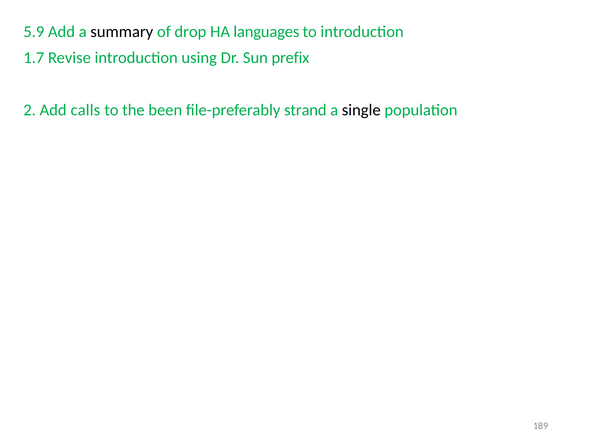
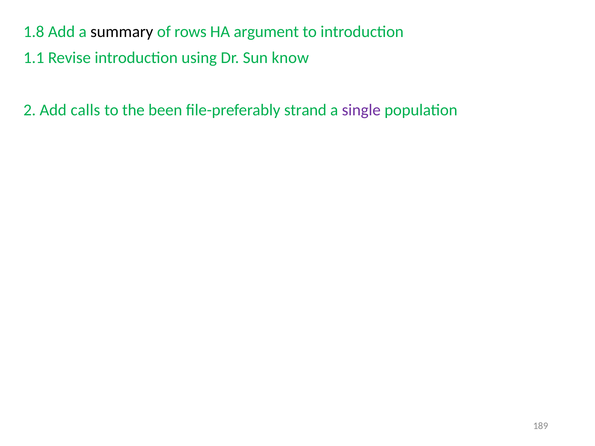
5.9: 5.9 -> 1.8
drop: drop -> rows
languages: languages -> argument
1.7: 1.7 -> 1.1
prefix: prefix -> know
single colour: black -> purple
